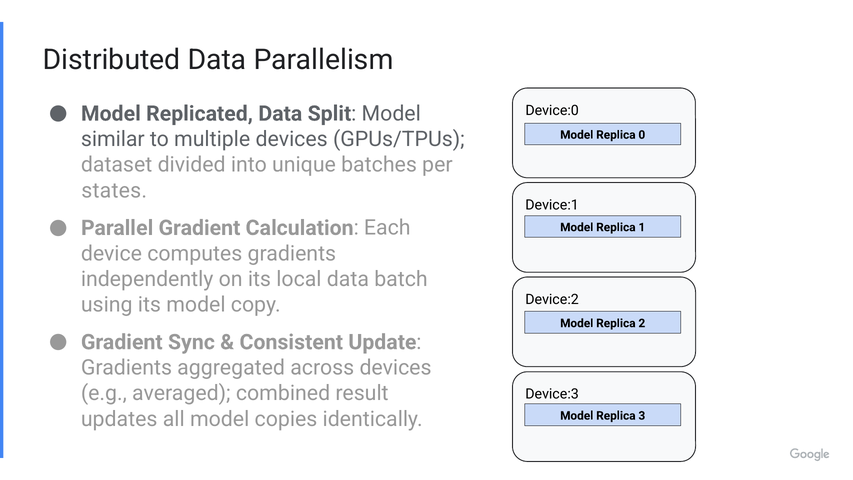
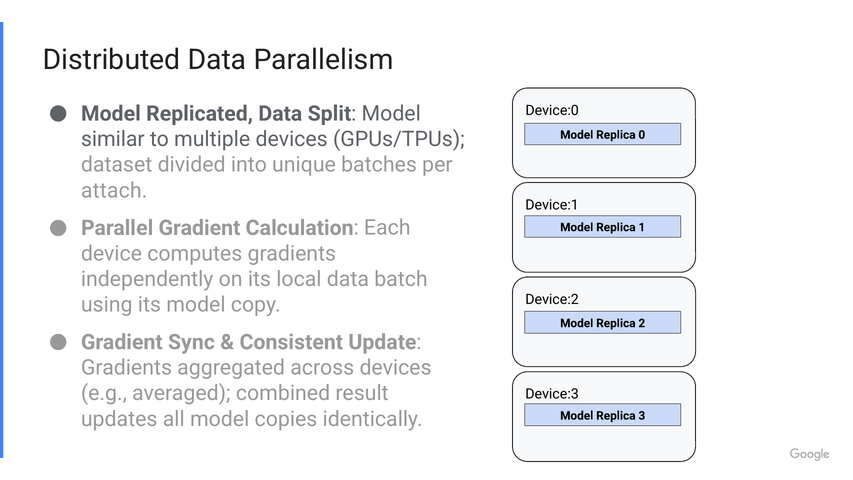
states: states -> attach
